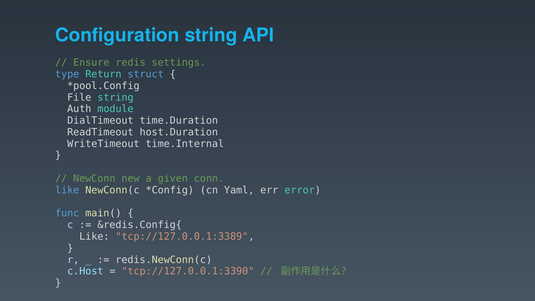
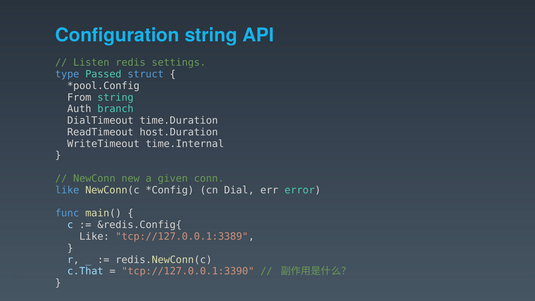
Ensure: Ensure -> Listen
Return: Return -> Passed
File: File -> From
module: module -> branch
Yaml: Yaml -> Dial
c.Host: c.Host -> c.That
